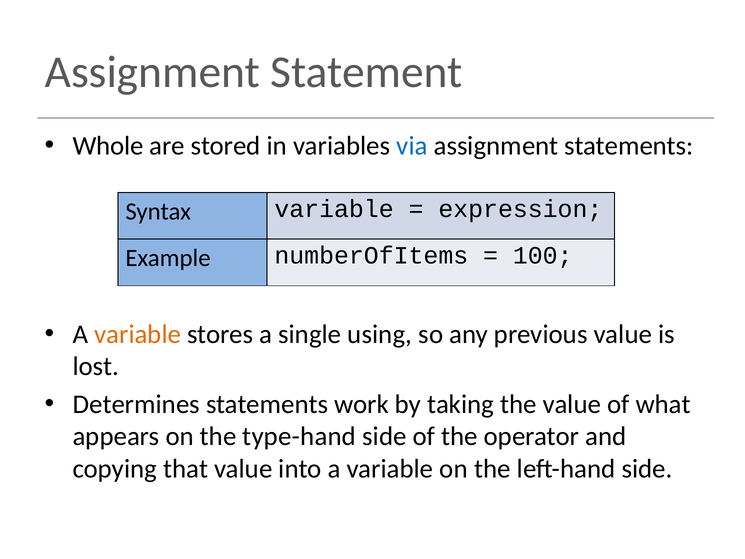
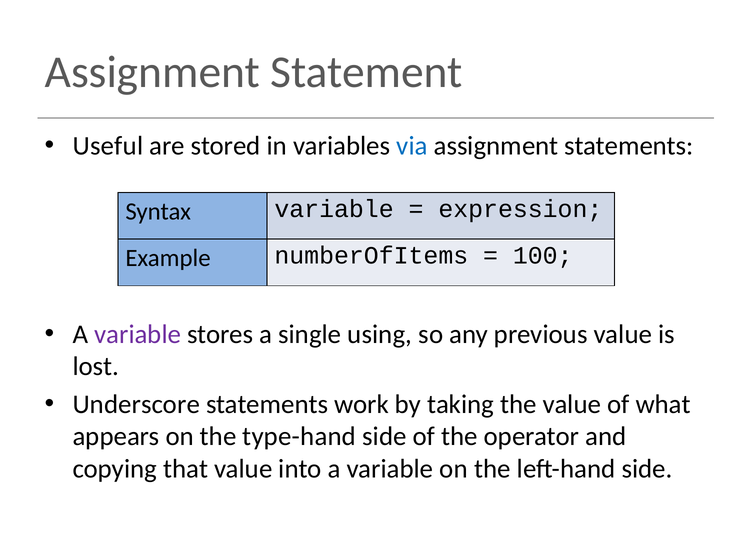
Whole: Whole -> Useful
variable at (138, 334) colour: orange -> purple
Determines: Determines -> Underscore
